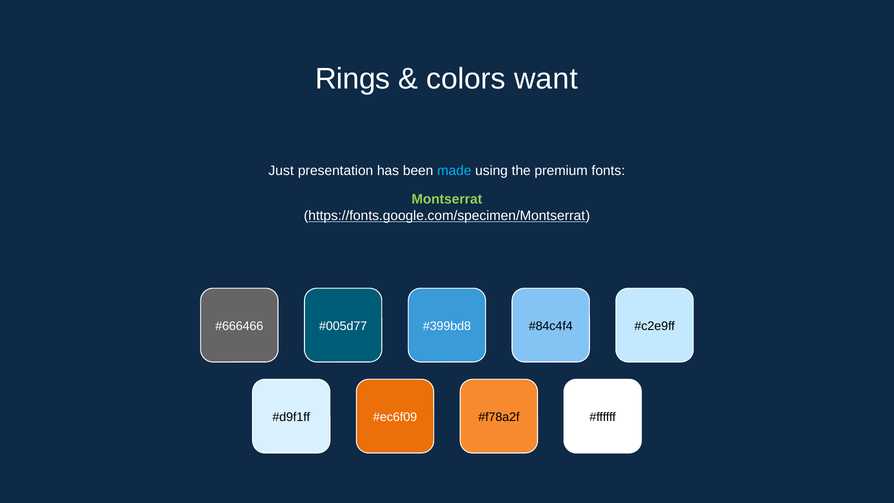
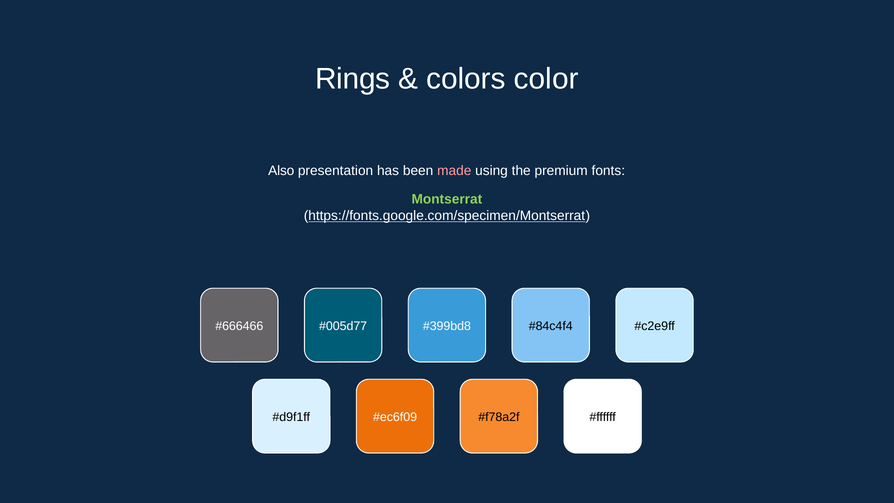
want: want -> color
Just: Just -> Also
made colour: light blue -> pink
